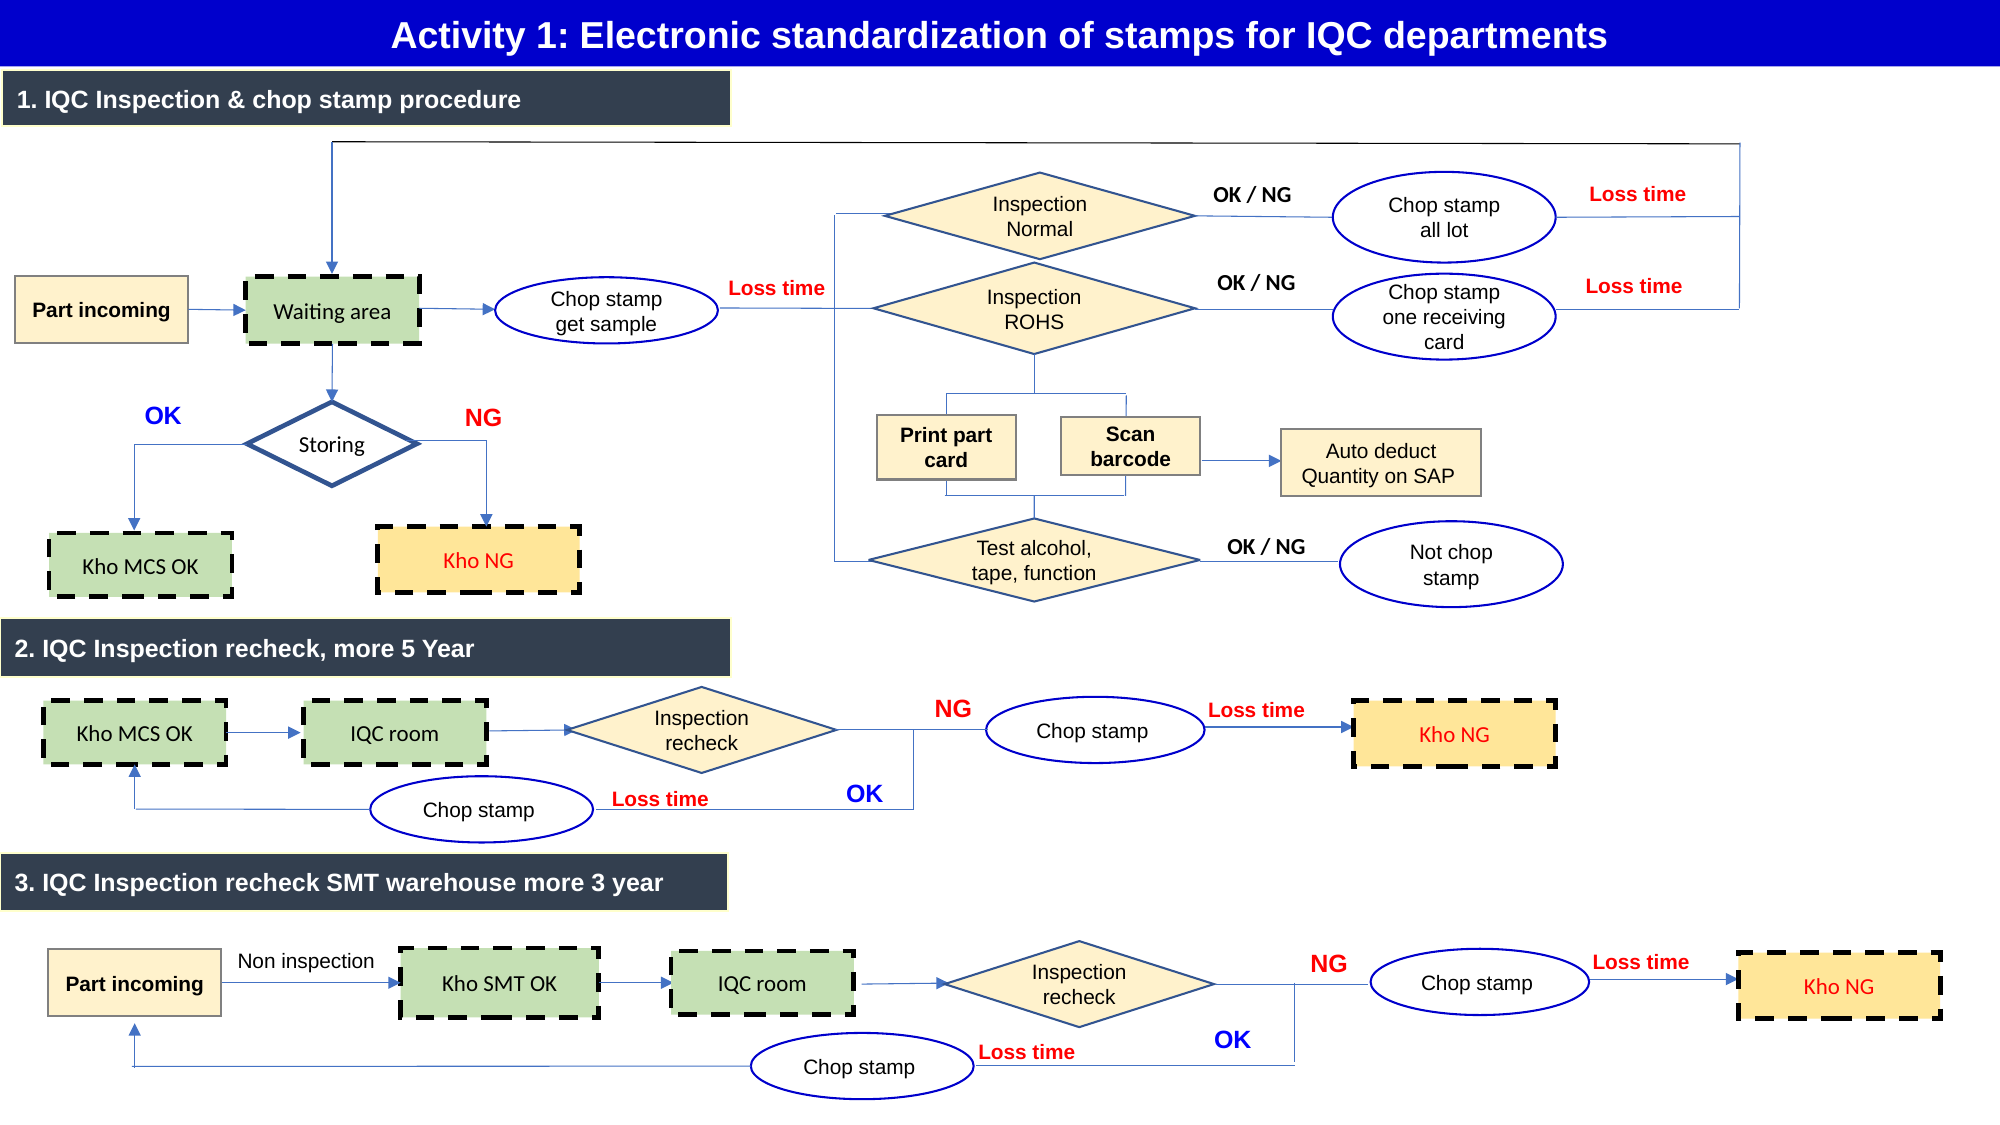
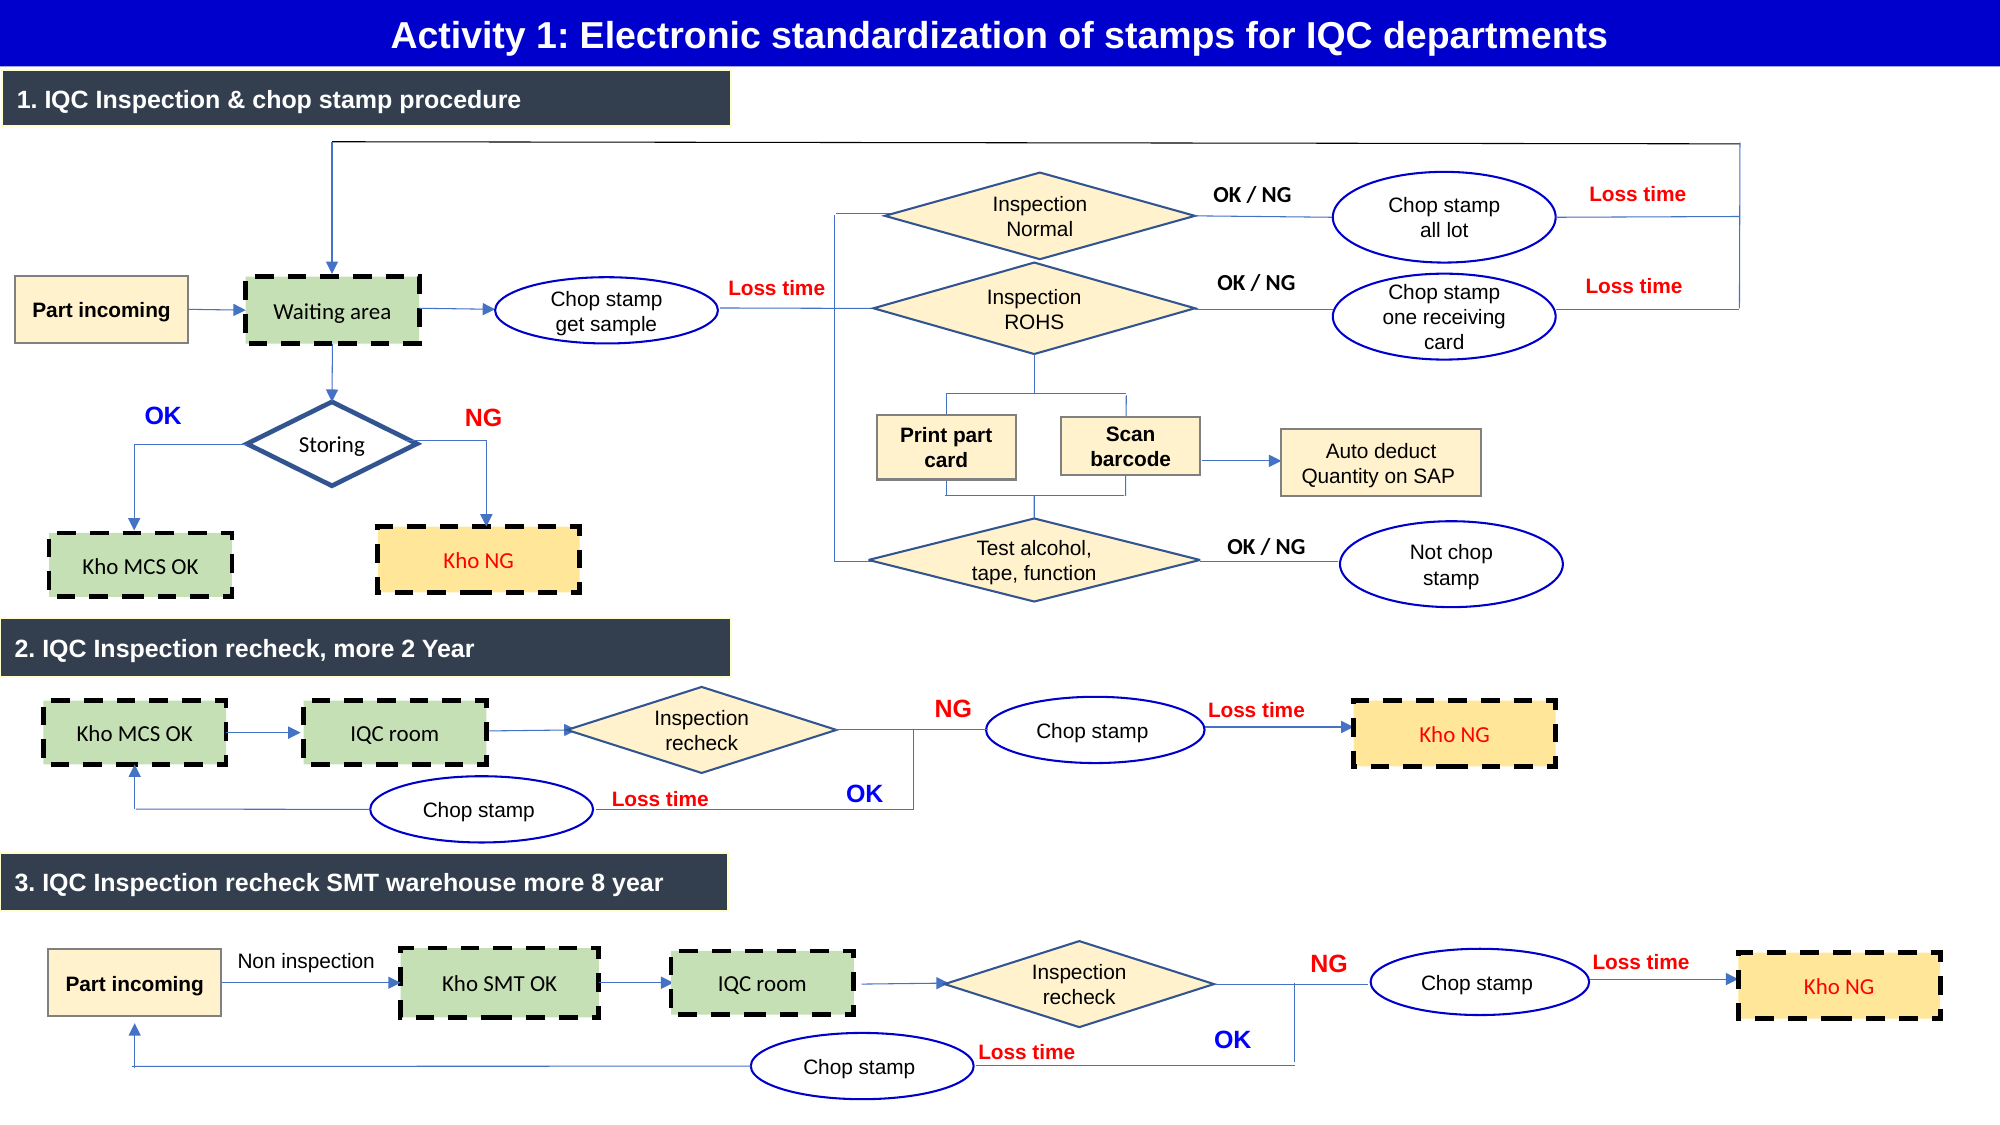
more 5: 5 -> 2
more 3: 3 -> 8
